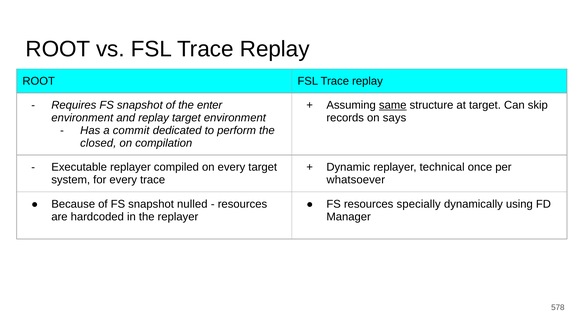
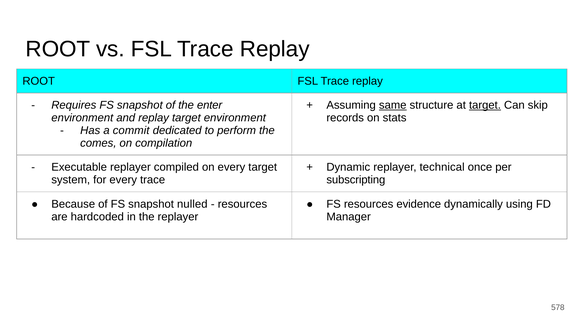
target at (485, 105) underline: none -> present
says: says -> stats
closed: closed -> comes
whatsoever: whatsoever -> subscripting
specially: specially -> evidence
